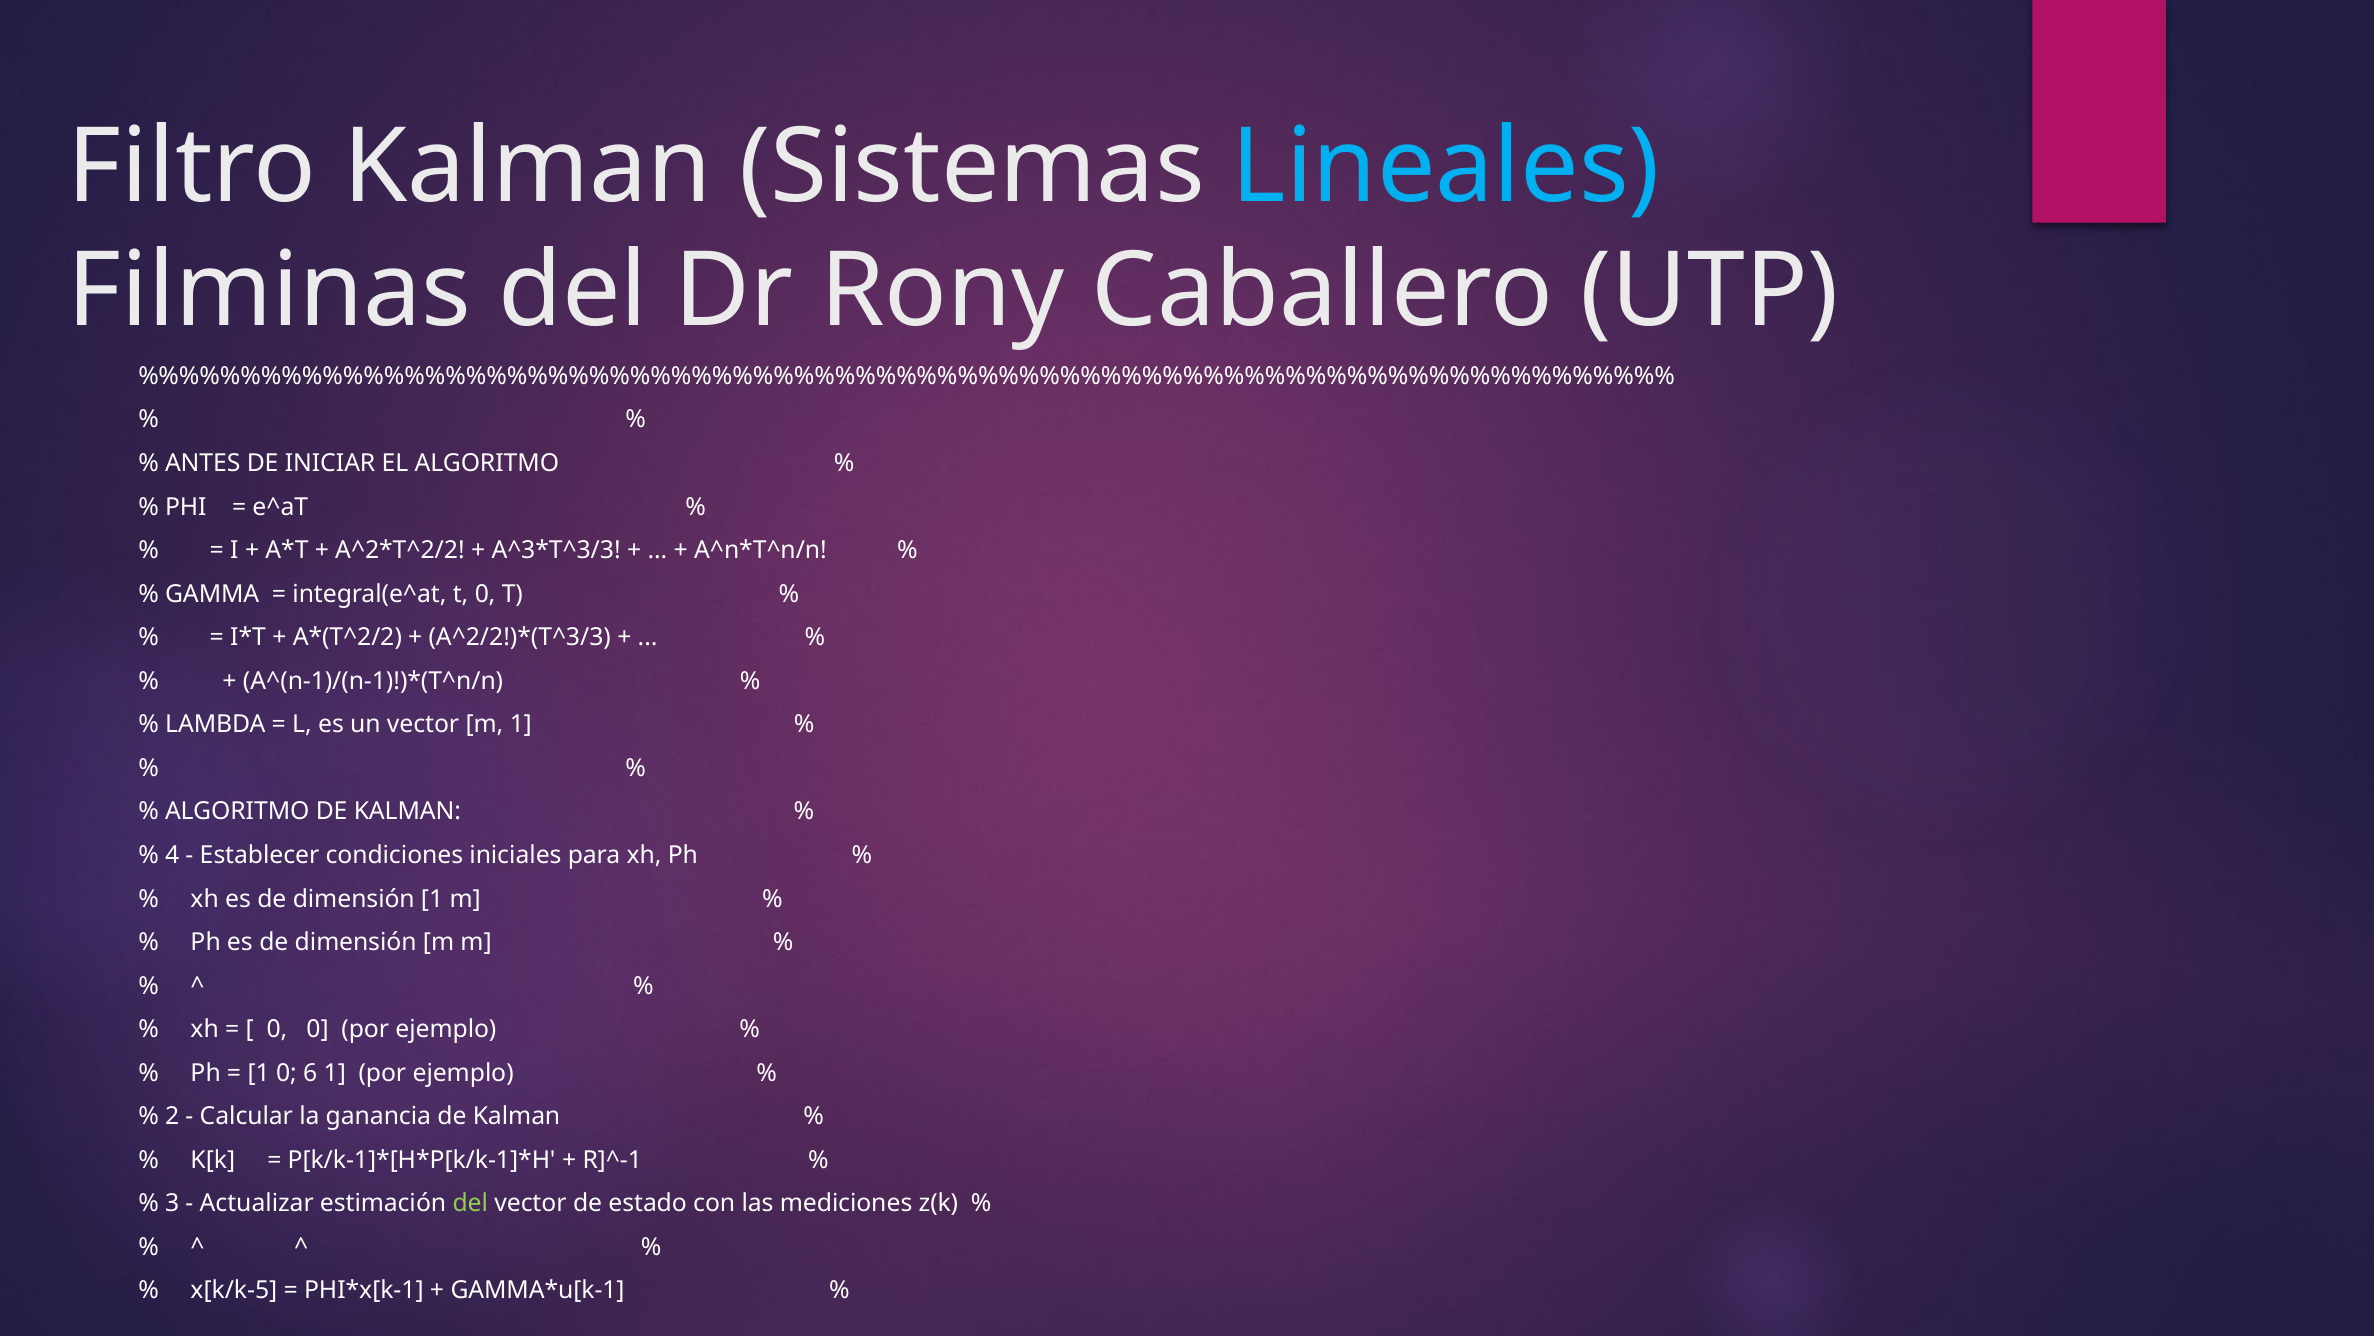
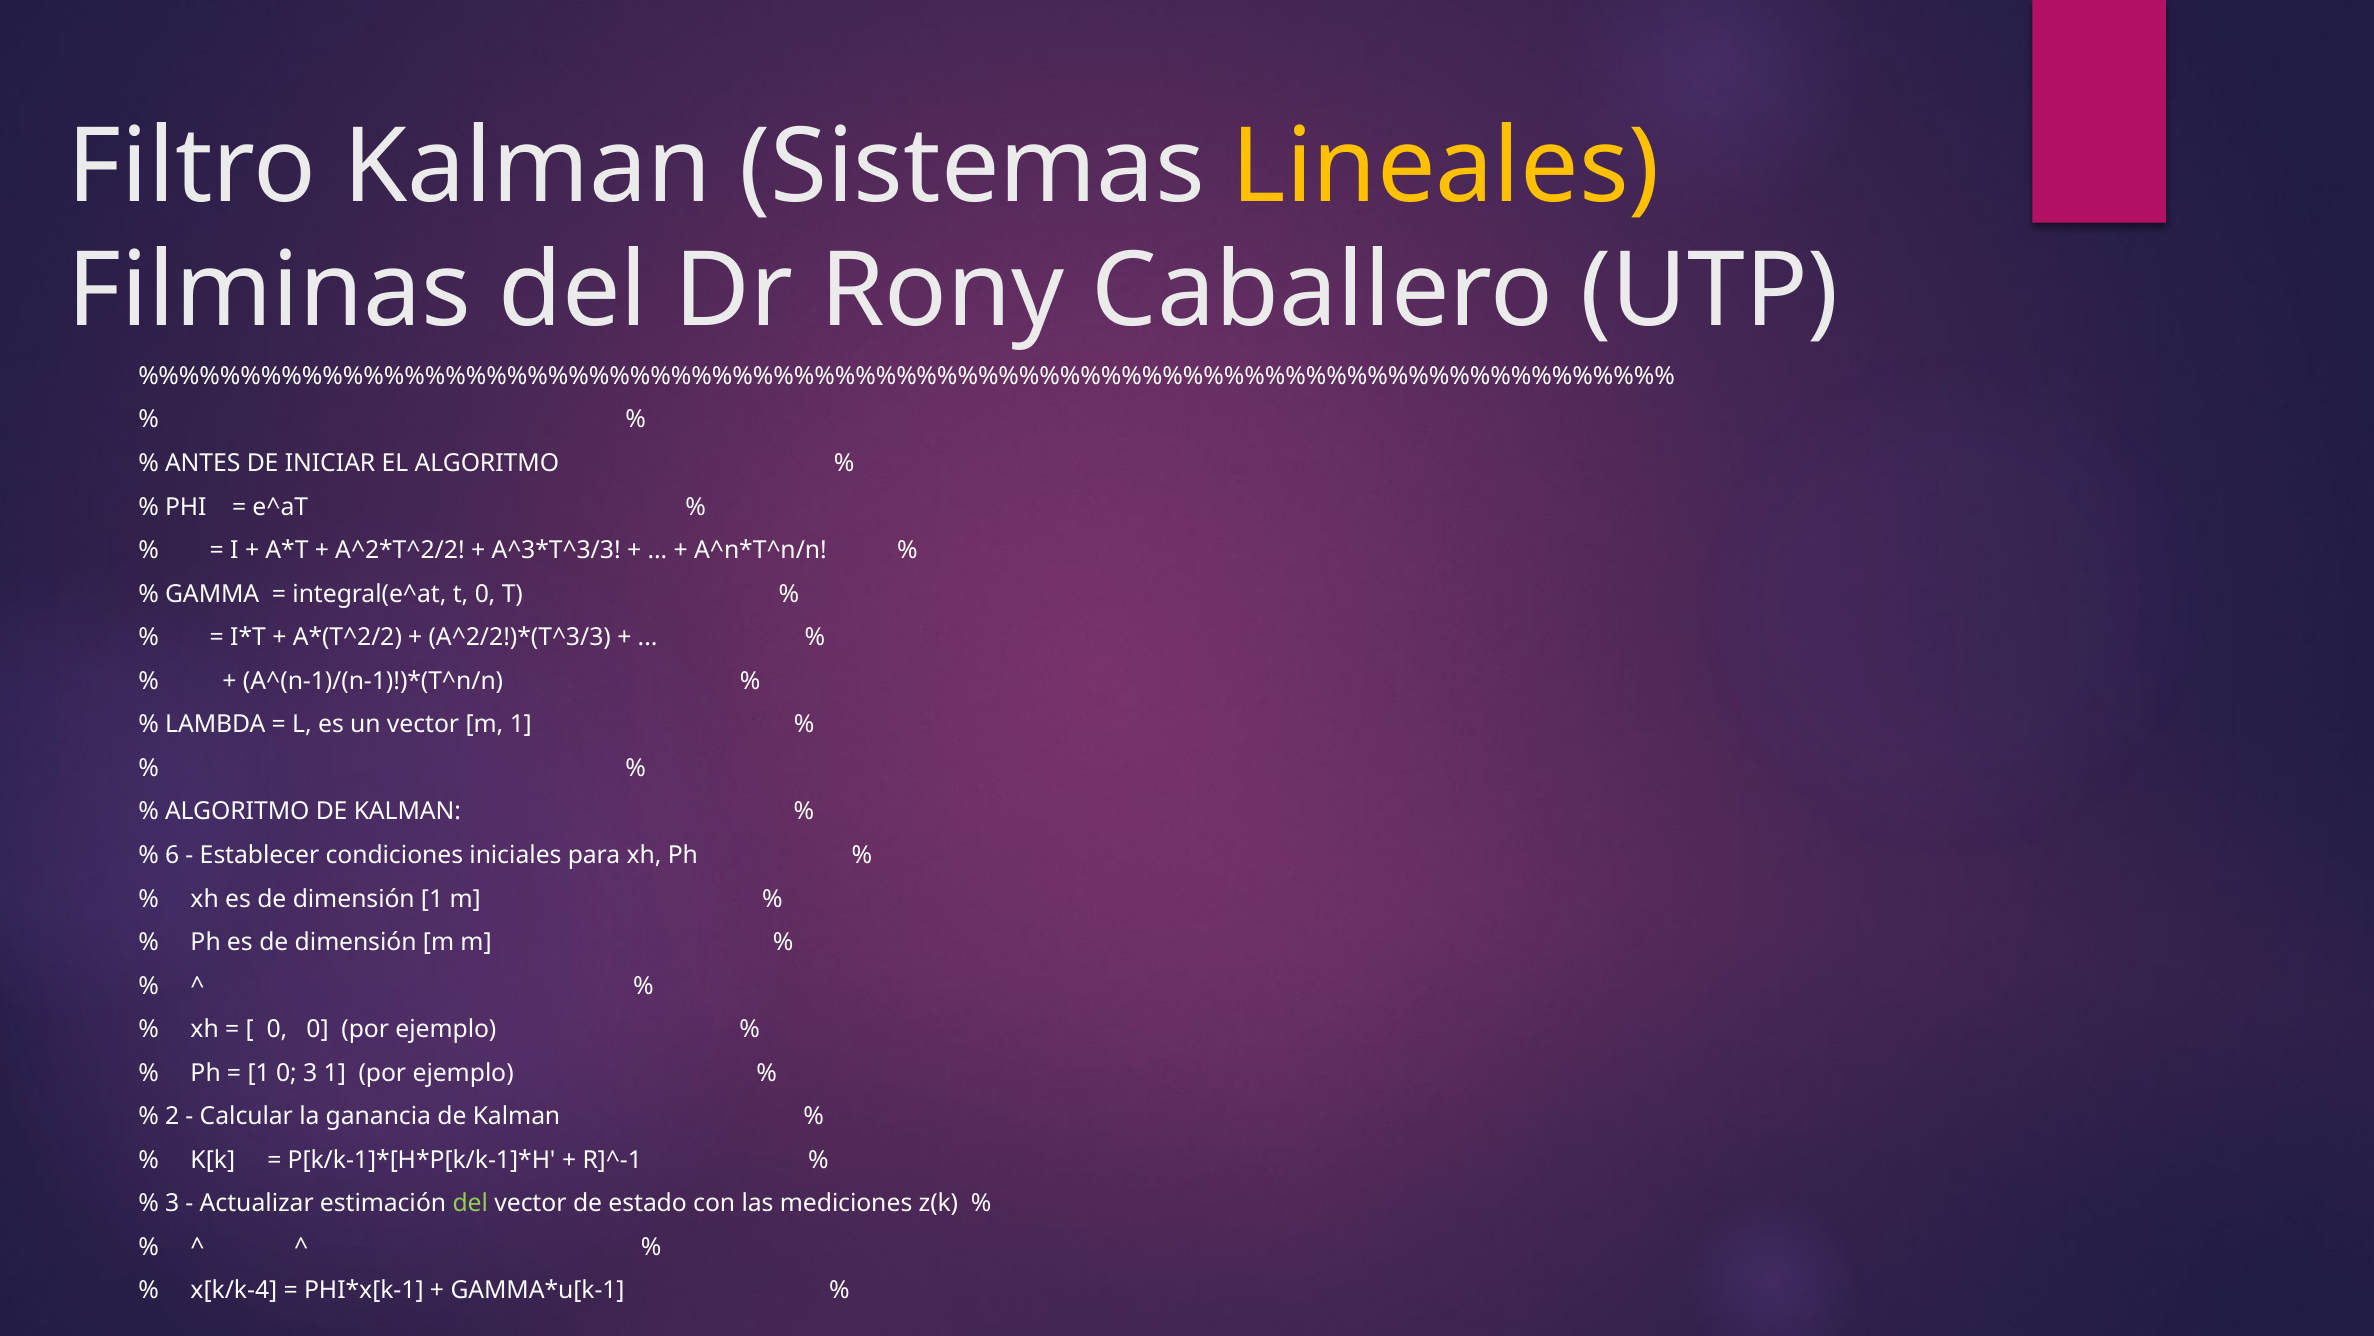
Lineales colour: light blue -> yellow
4: 4 -> 6
0 6: 6 -> 3
x[k/k-5: x[k/k-5 -> x[k/k-4
